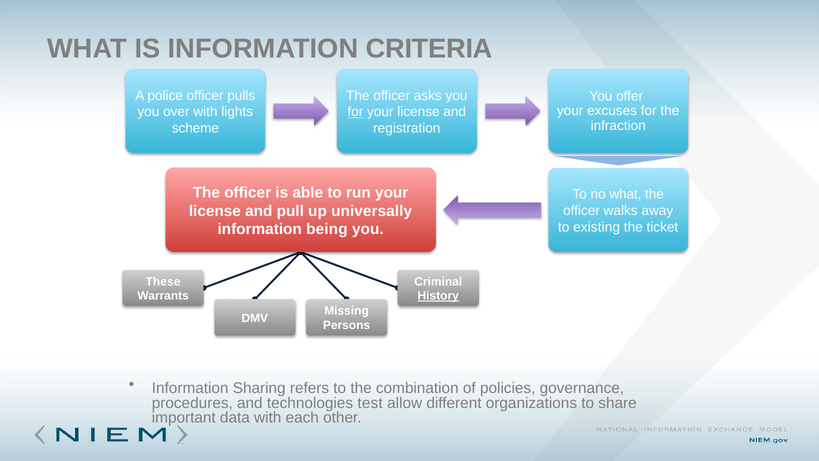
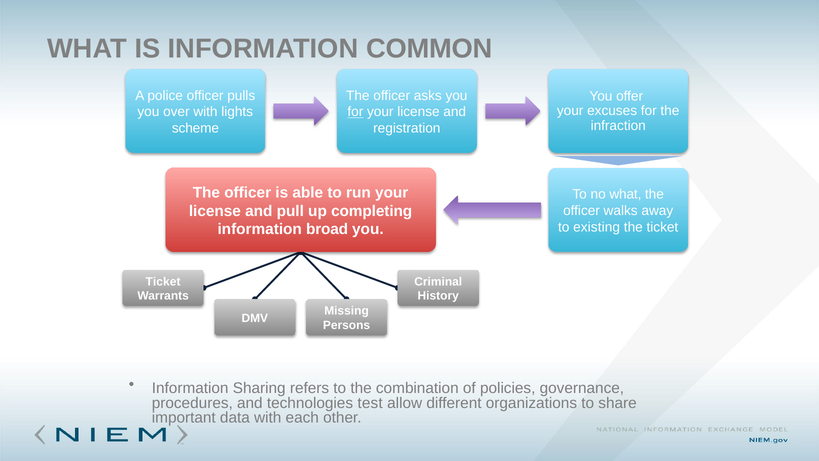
CRITERIA: CRITERIA -> COMMON
universally: universally -> completing
being: being -> broad
These at (163, 281): These -> Ticket
History underline: present -> none
